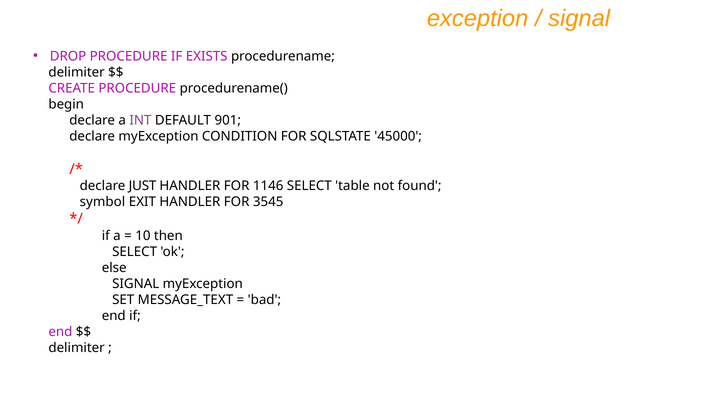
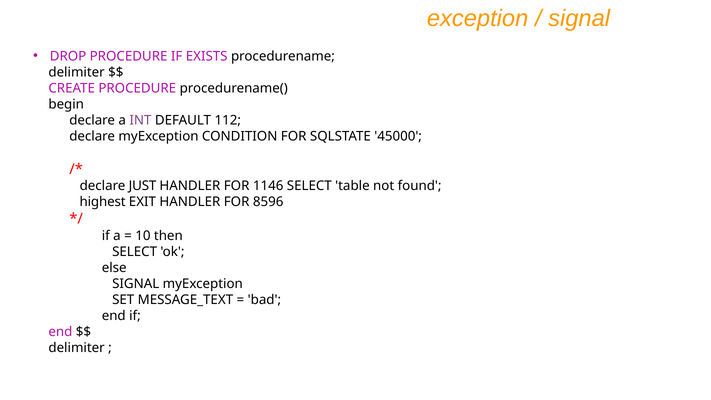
901: 901 -> 112
symbol: symbol -> highest
3545: 3545 -> 8596
